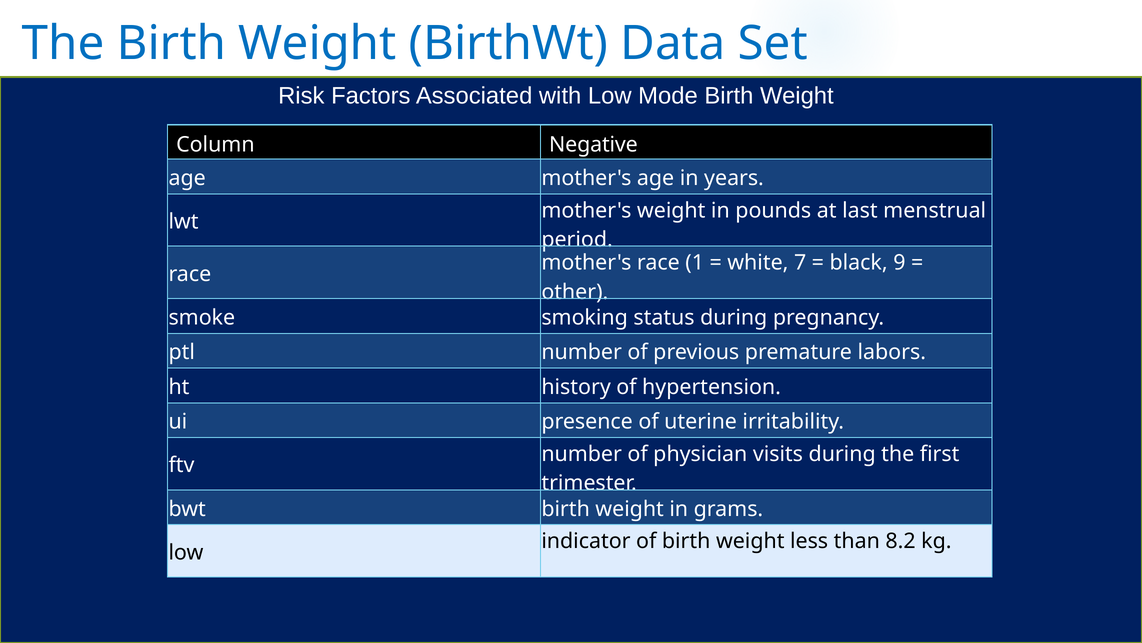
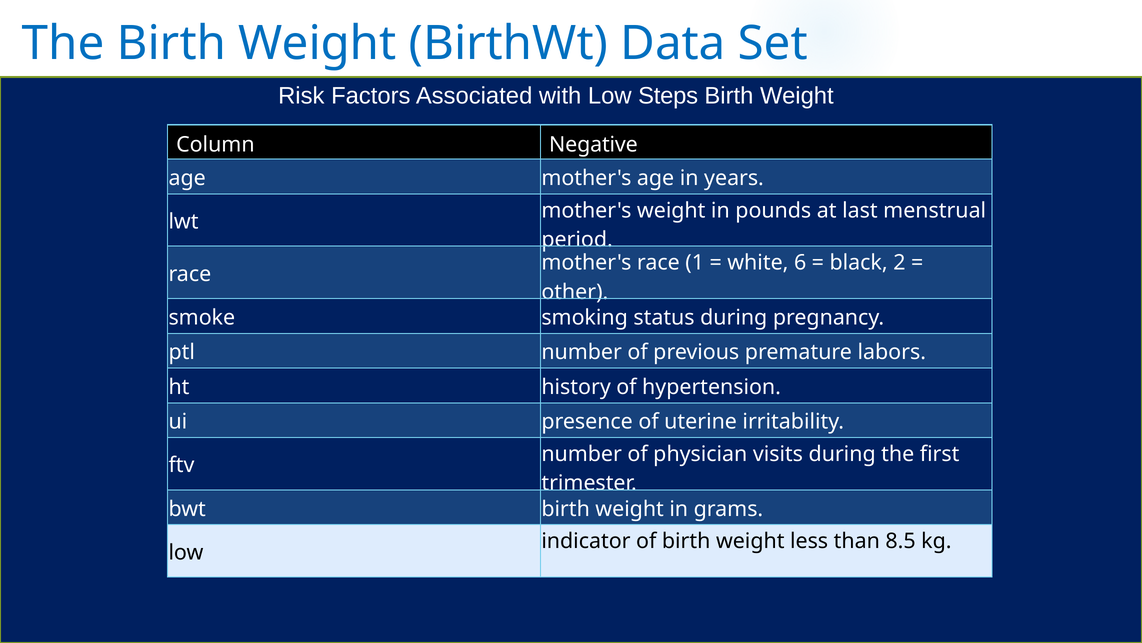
Mode: Mode -> Steps
7: 7 -> 6
9: 9 -> 2
8.2: 8.2 -> 8.5
